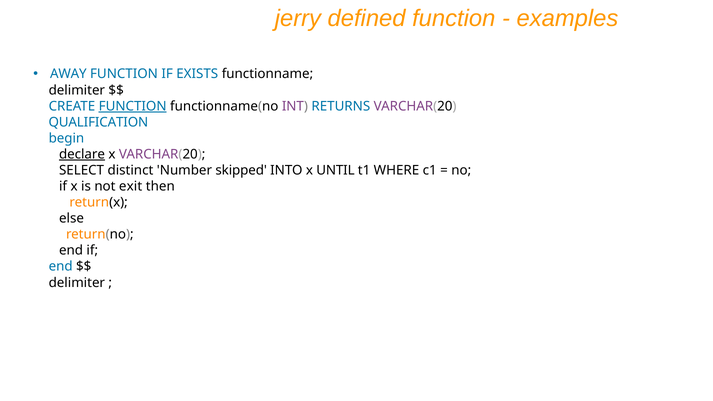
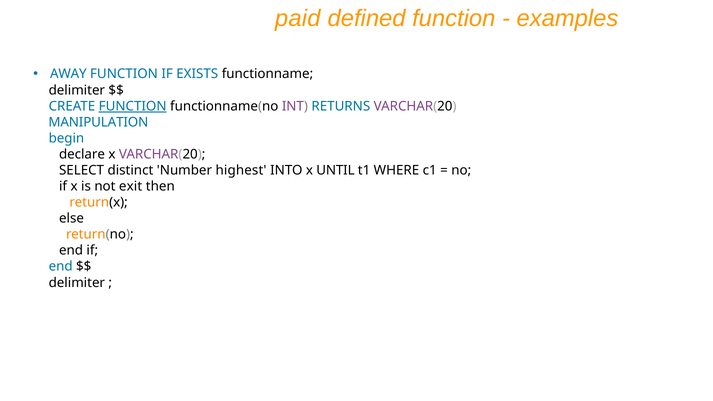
jerry: jerry -> paid
QUALIFICATION: QUALIFICATION -> MANIPULATION
declare underline: present -> none
skipped: skipped -> highest
